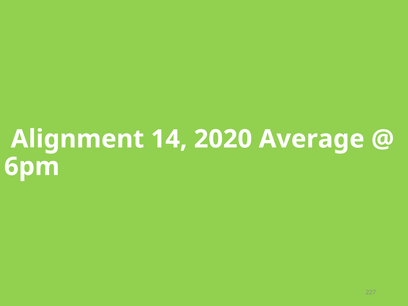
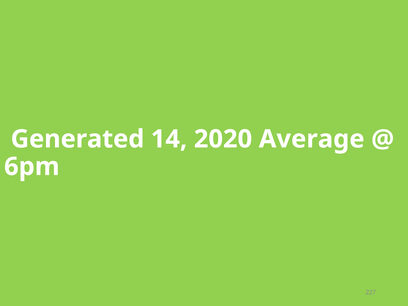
Alignment: Alignment -> Generated
